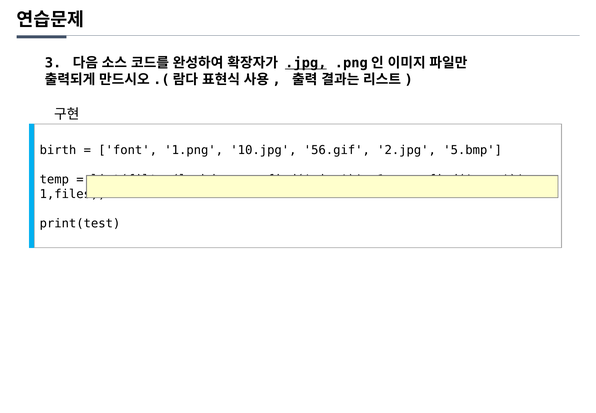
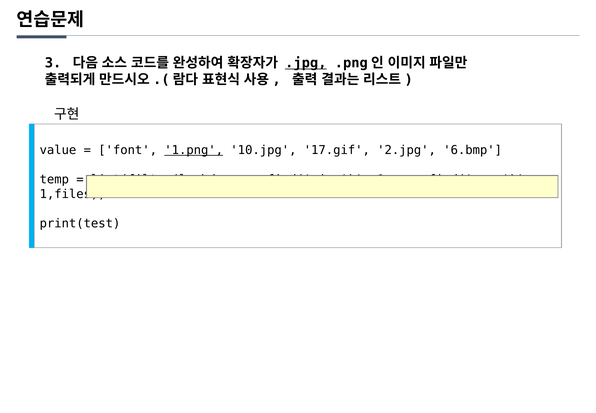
birth: birth -> value
1.png underline: none -> present
56.gif: 56.gif -> 17.gif
5.bmp: 5.bmp -> 6.bmp
